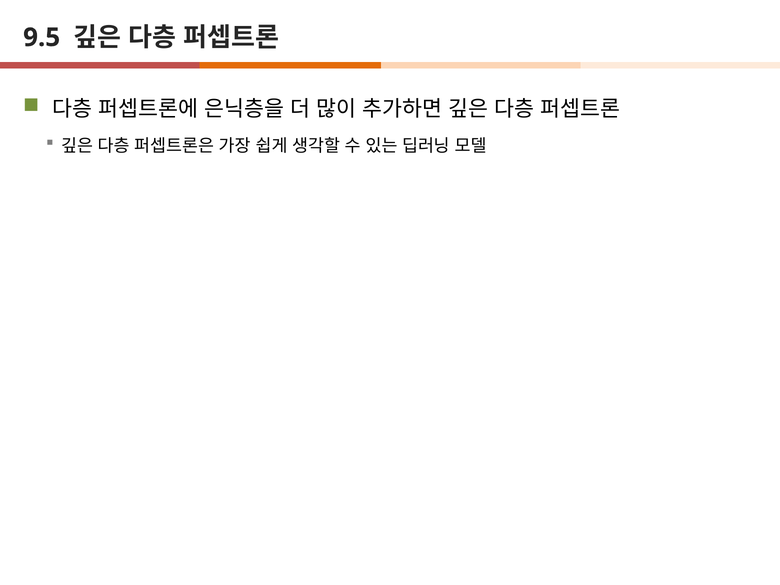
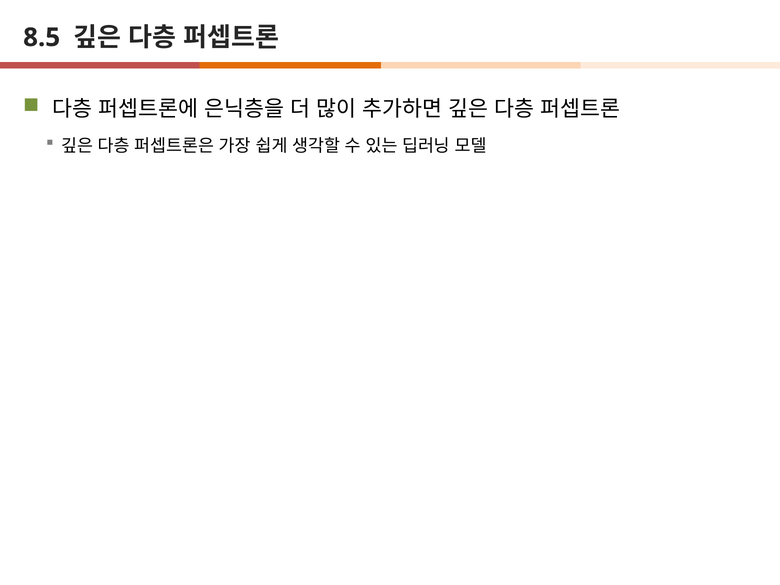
9.5: 9.5 -> 8.5
